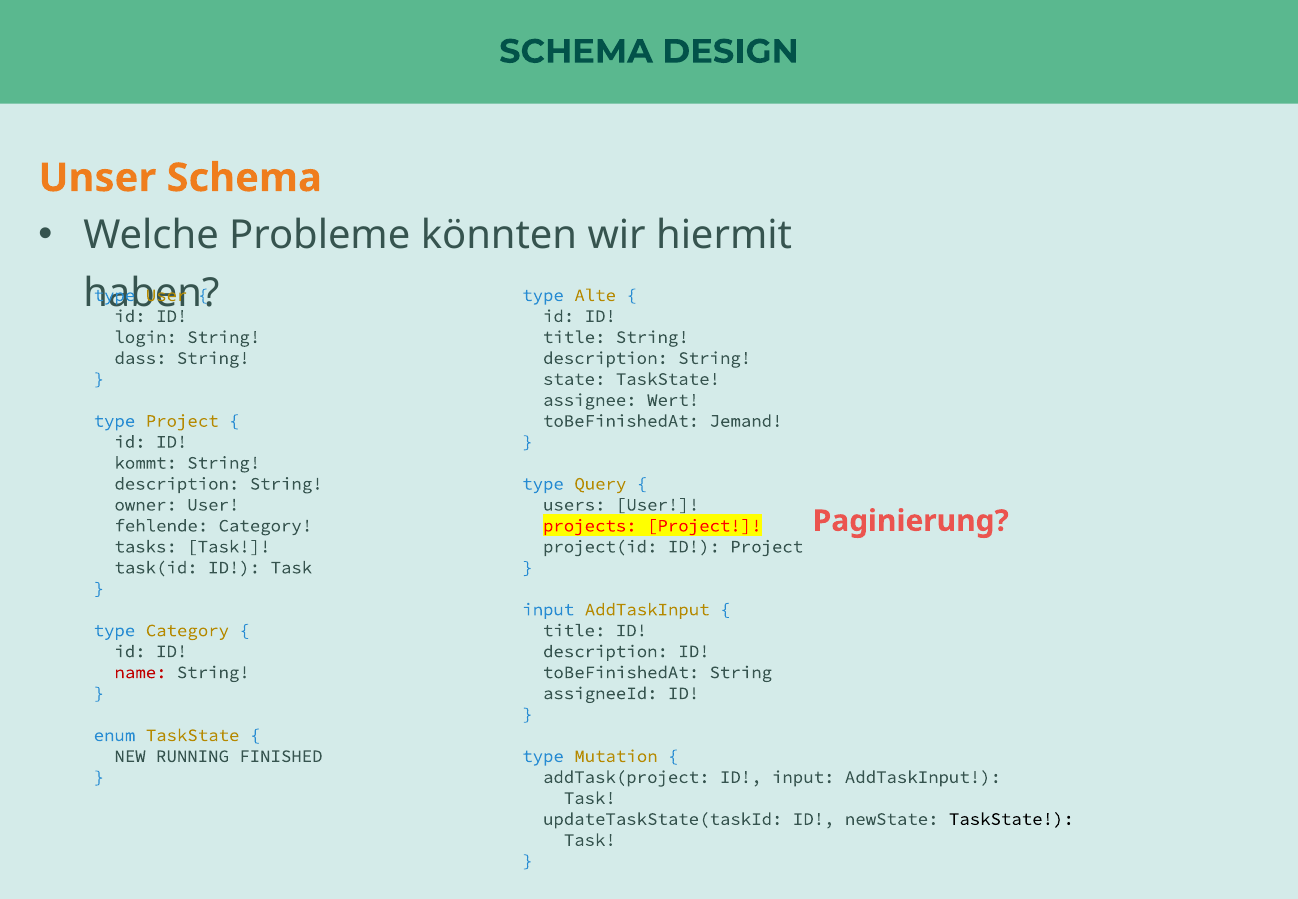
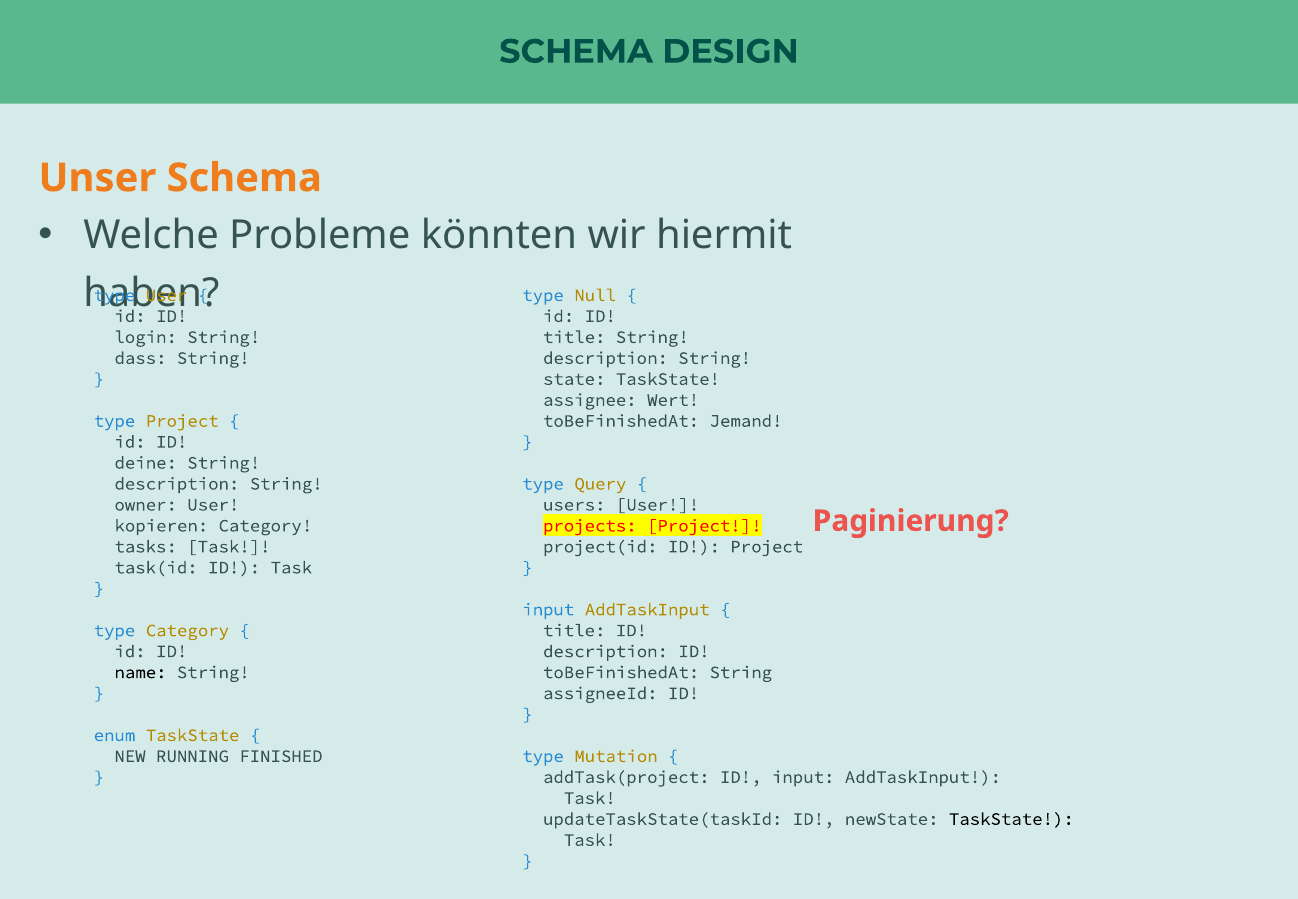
Alte: Alte -> Null
kommt: kommt -> deine
fehlende: fehlende -> kopieren
name colour: red -> black
